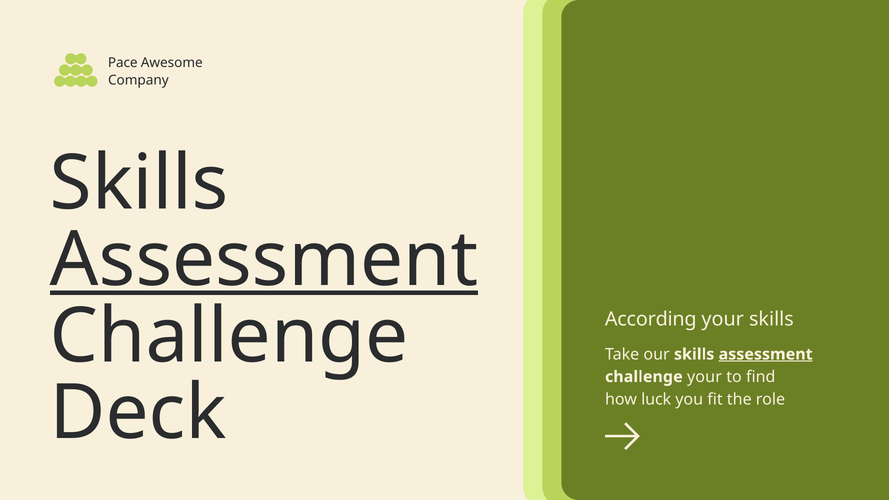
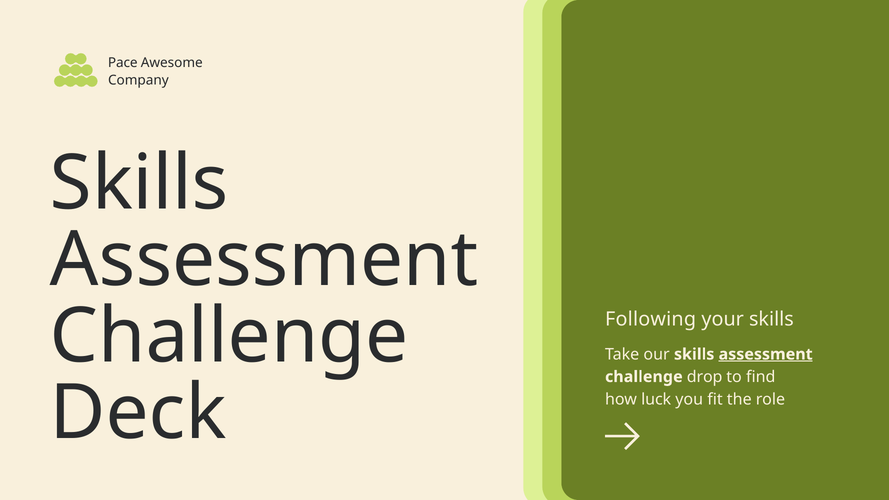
Assessment at (264, 260) underline: present -> none
According: According -> Following
challenge your: your -> drop
